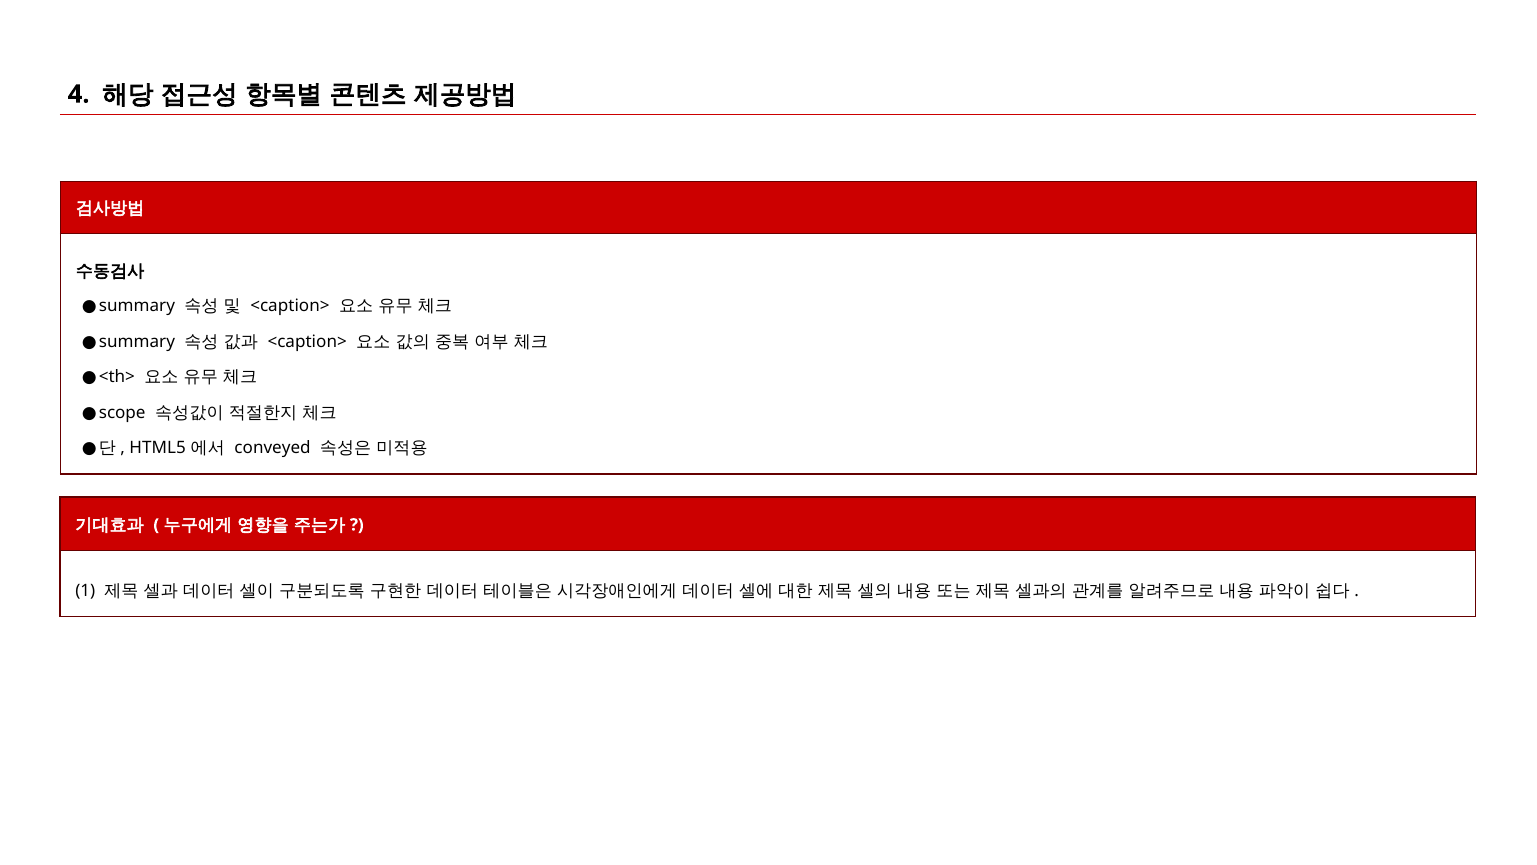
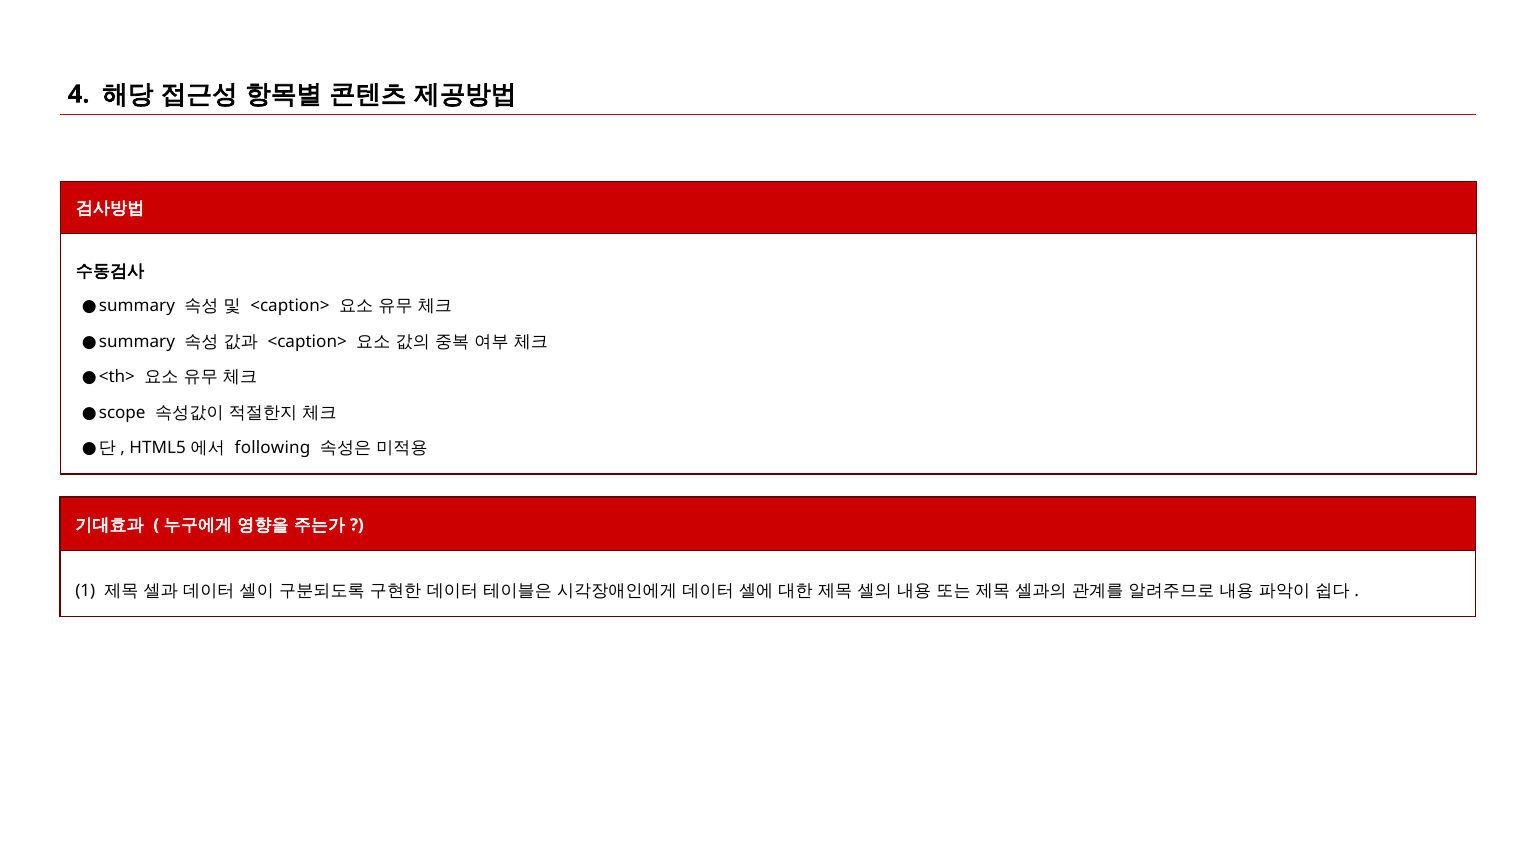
conveyed: conveyed -> following
